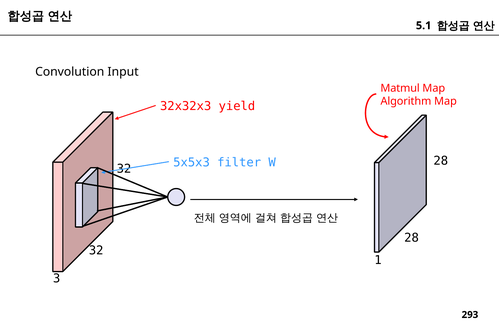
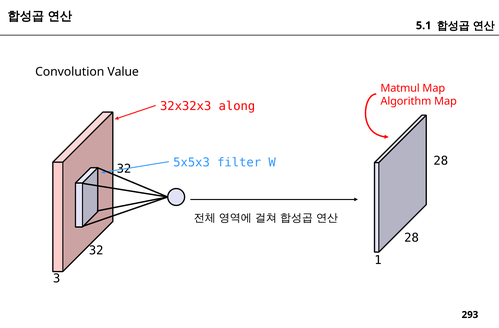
Input: Input -> Value
yield: yield -> along
